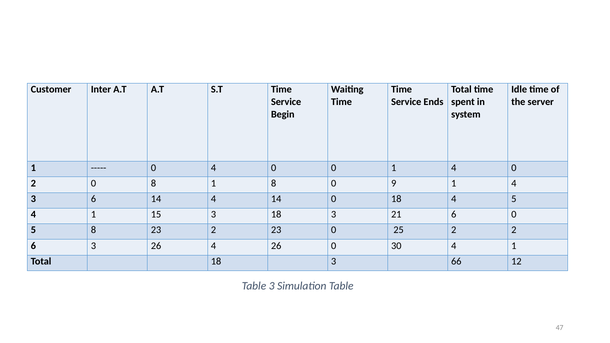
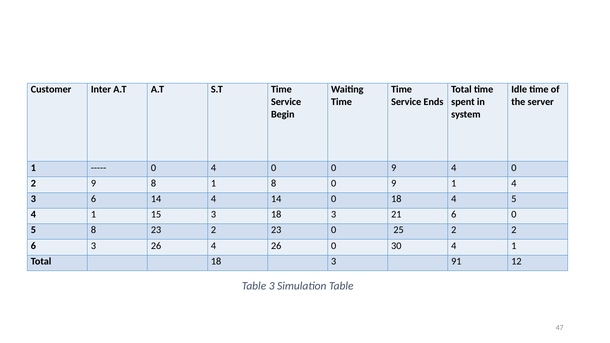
0 0 1: 1 -> 9
2 0: 0 -> 9
66: 66 -> 91
